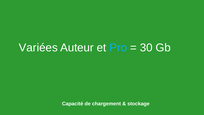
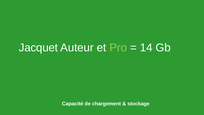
Variées: Variées -> Jacquet
Pro colour: light blue -> light green
30: 30 -> 14
